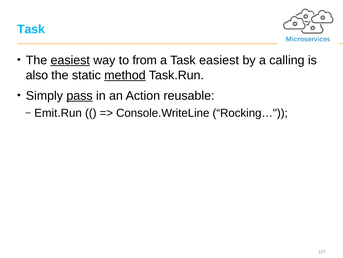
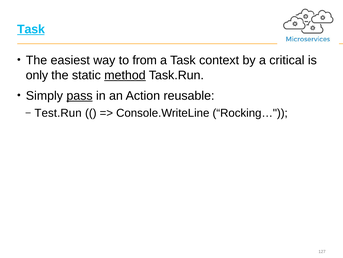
Task at (31, 29) underline: none -> present
easiest at (70, 60) underline: present -> none
Task easiest: easiest -> context
calling: calling -> critical
also: also -> only
Emit.Run: Emit.Run -> Test.Run
